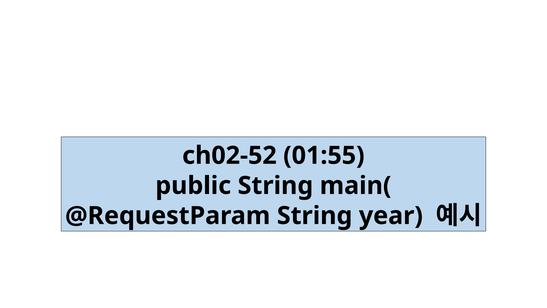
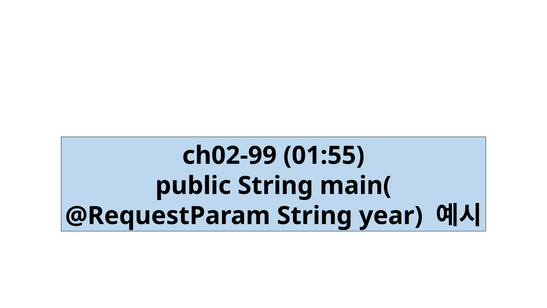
ch02-52: ch02-52 -> ch02-99
